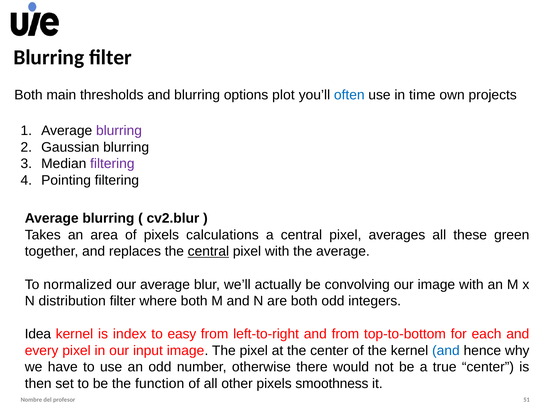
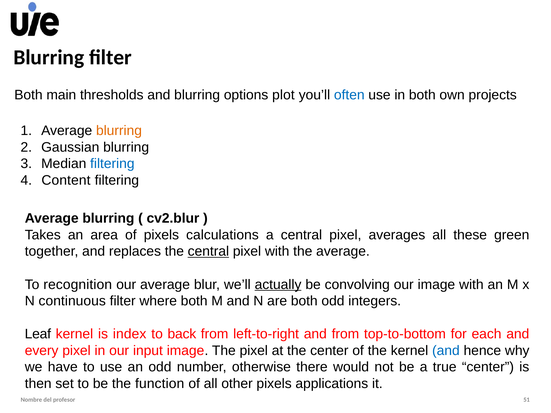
in time: time -> both
blurring at (119, 131) colour: purple -> orange
filtering at (112, 164) colour: purple -> blue
Pointing: Pointing -> Content
normalized: normalized -> recognition
actually underline: none -> present
distribution: distribution -> continuous
Idea: Idea -> Leaf
easy: easy -> back
smoothness: smoothness -> applications
